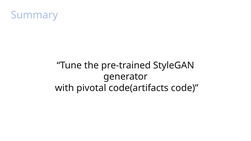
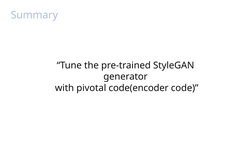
code(artifacts: code(artifacts -> code(encoder
